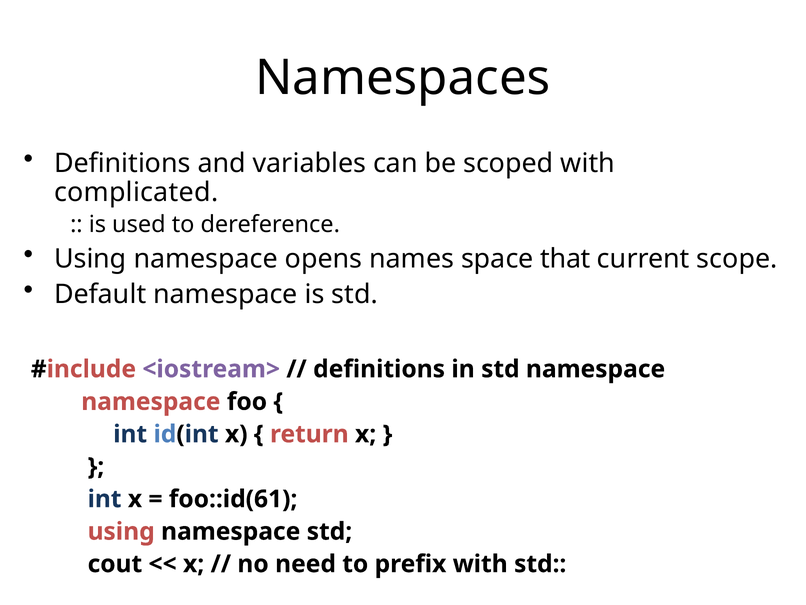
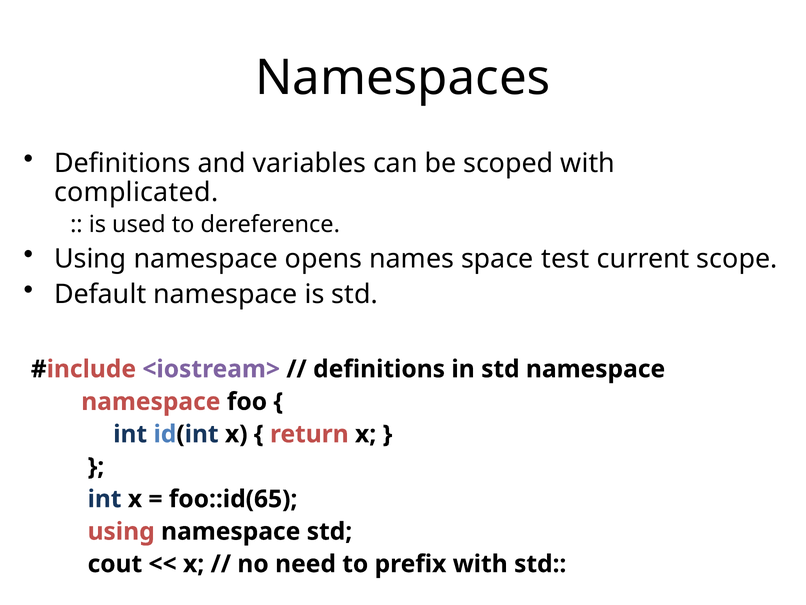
that: that -> test
foo::id(61: foo::id(61 -> foo::id(65
